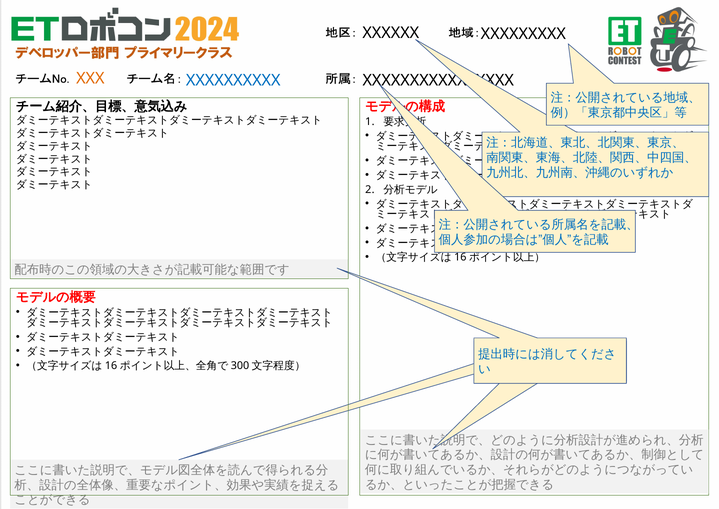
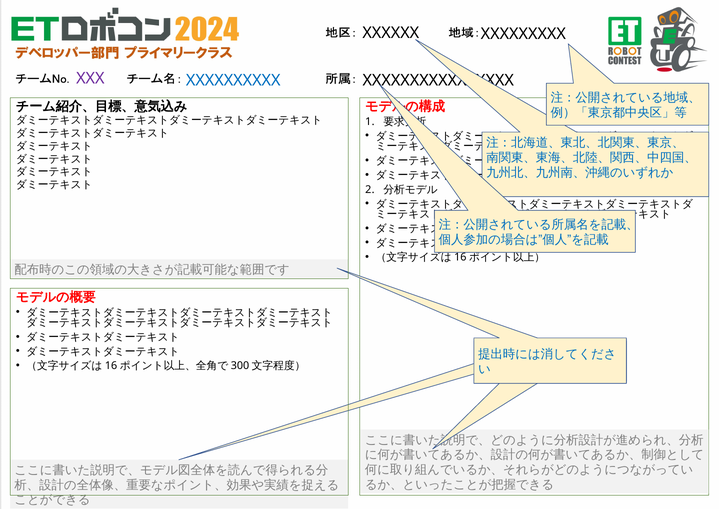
XXX colour: orange -> purple
